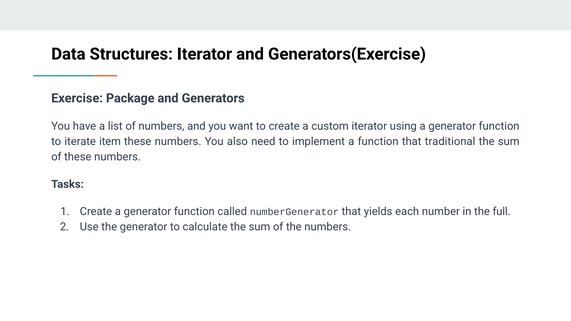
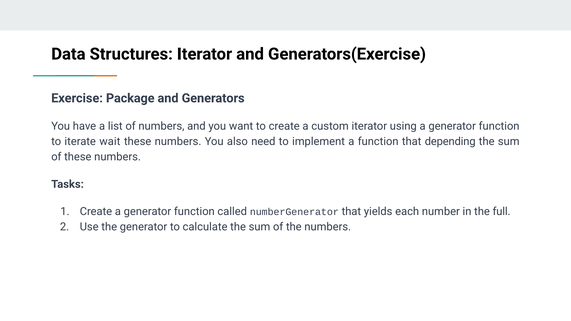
item: item -> wait
traditional: traditional -> depending
